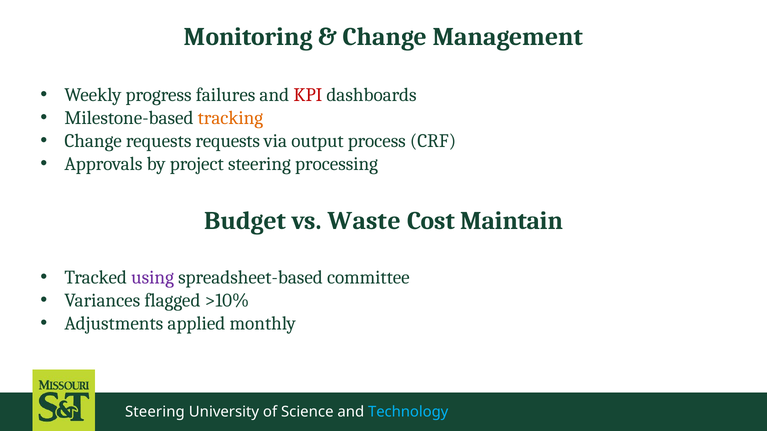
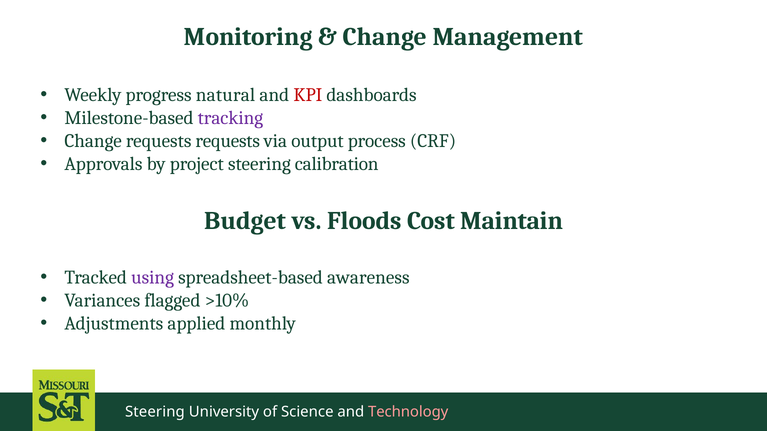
failures: failures -> natural
tracking colour: orange -> purple
processing: processing -> calibration
Waste: Waste -> Floods
committee: committee -> awareness
Technology colour: light blue -> pink
